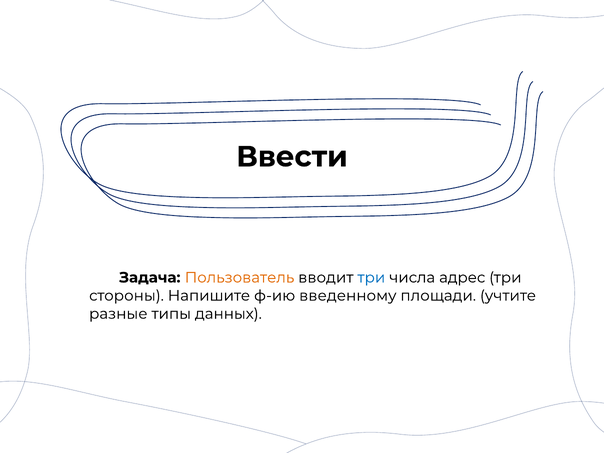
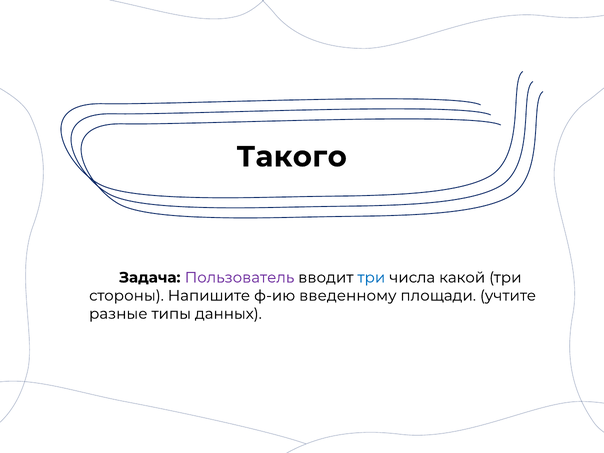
Ввести: Ввести -> Такого
Пользователь colour: orange -> purple
адрес: адрес -> какой
